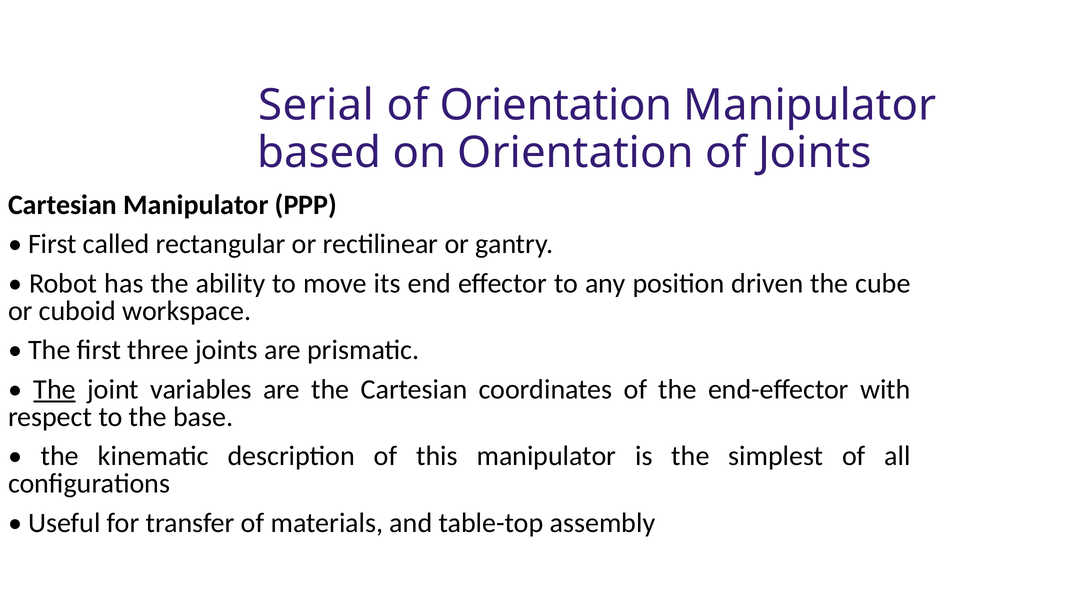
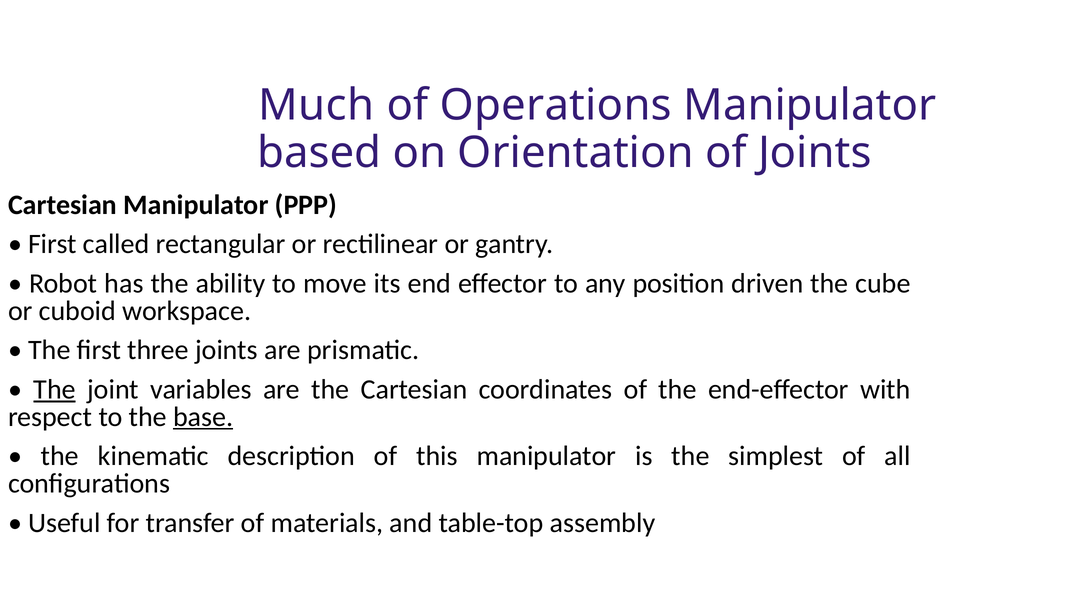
Serial: Serial -> Much
of Orientation: Orientation -> Operations
base underline: none -> present
